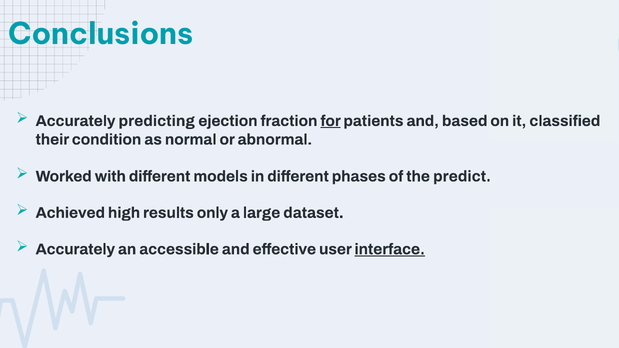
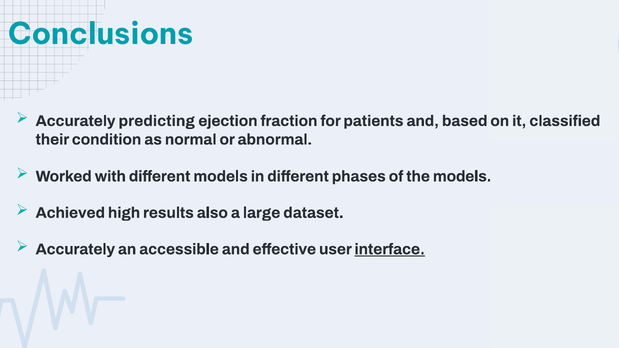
for underline: present -> none
the predict: predict -> models
only: only -> also
